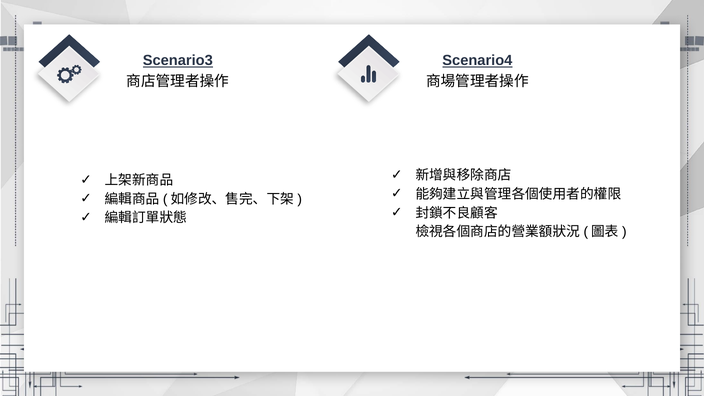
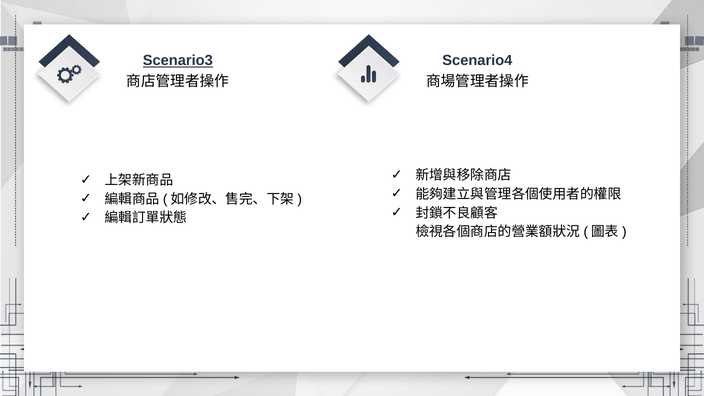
Scenario4 underline: present -> none
